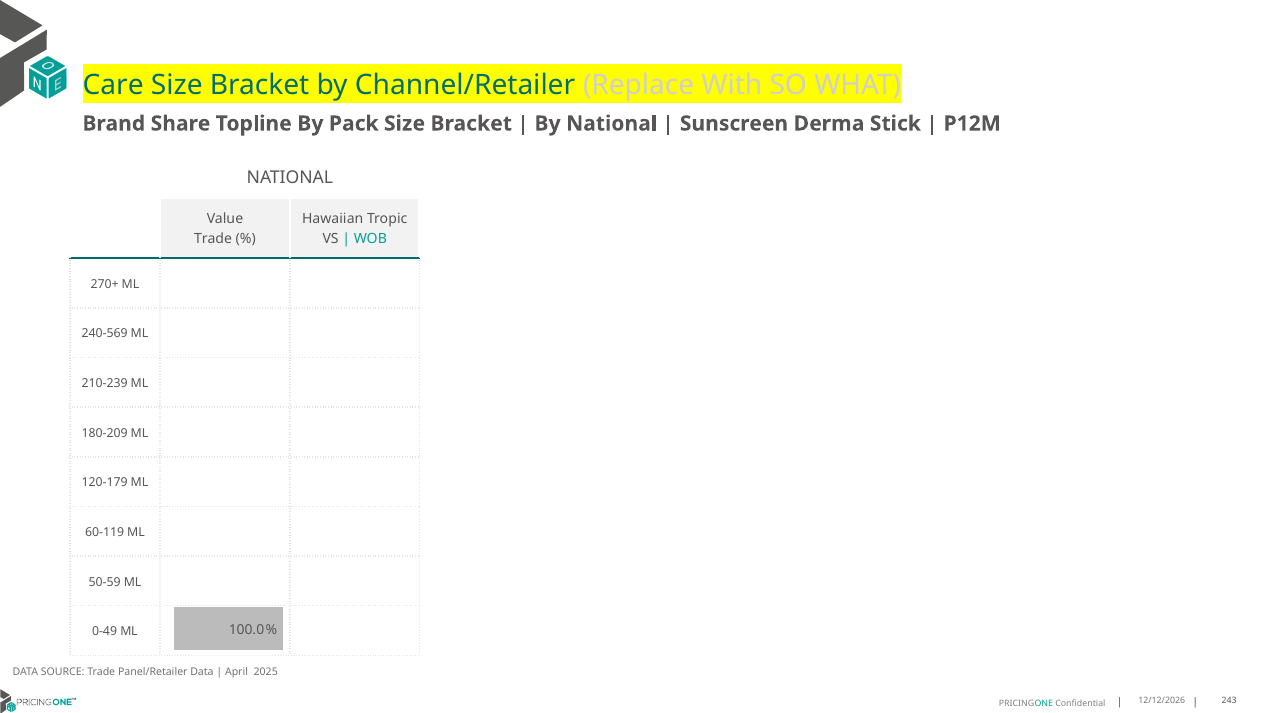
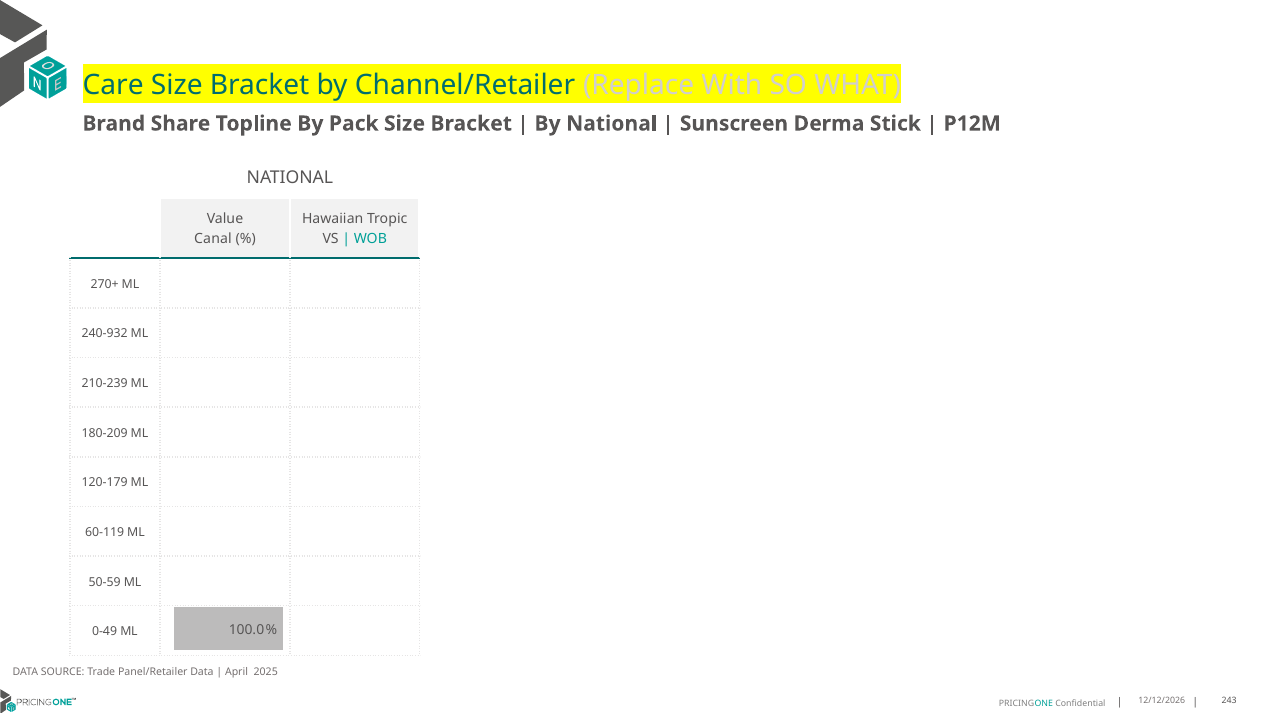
Trade at (213, 239): Trade -> Canal
240-569: 240-569 -> 240-932
